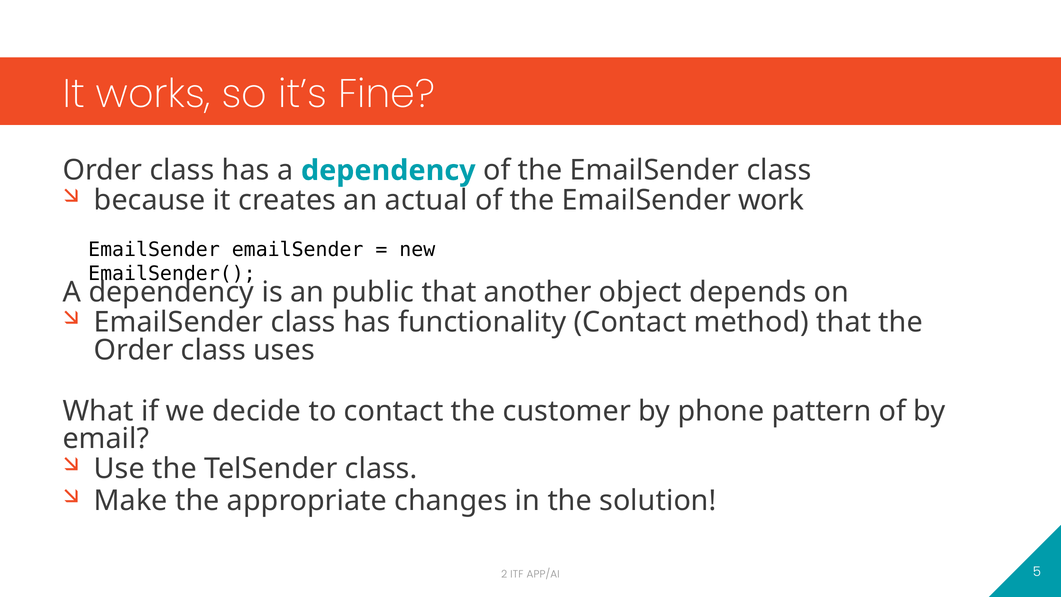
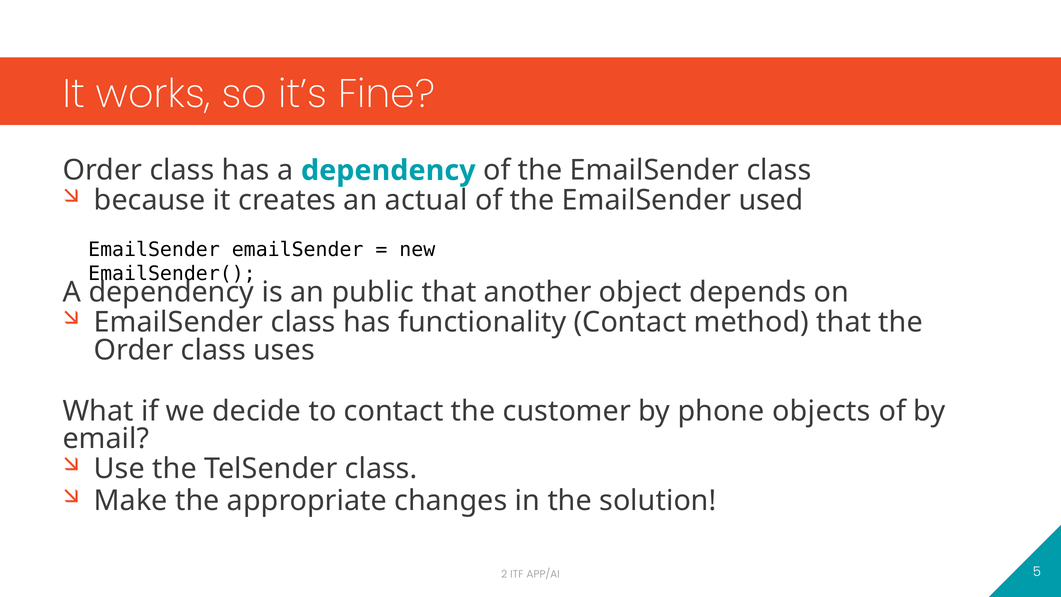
work: work -> used
pattern: pattern -> objects
